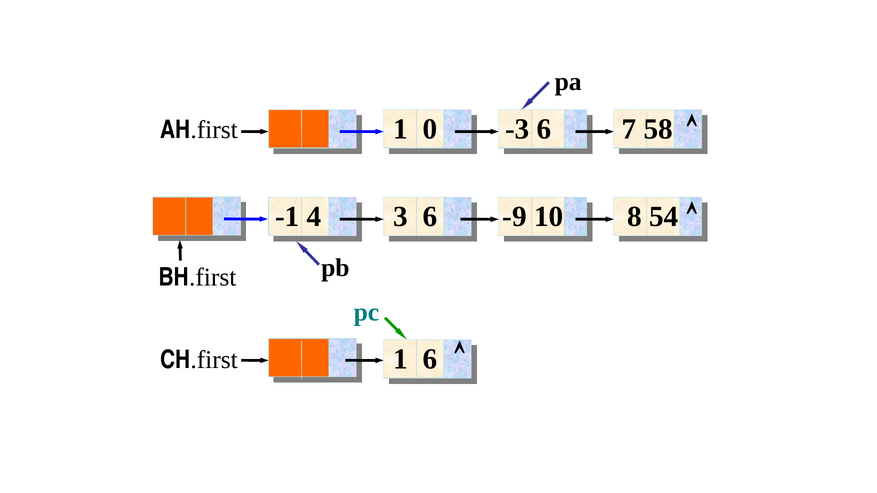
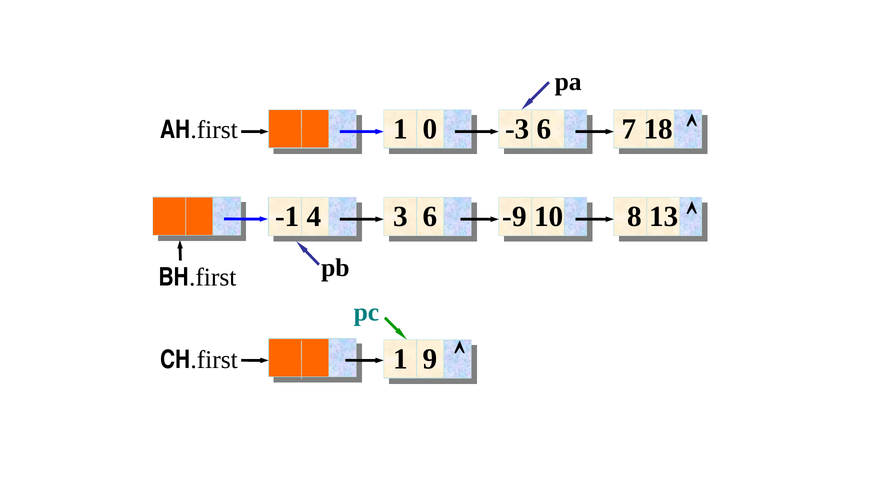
58: 58 -> 18
54: 54 -> 13
1 6: 6 -> 9
